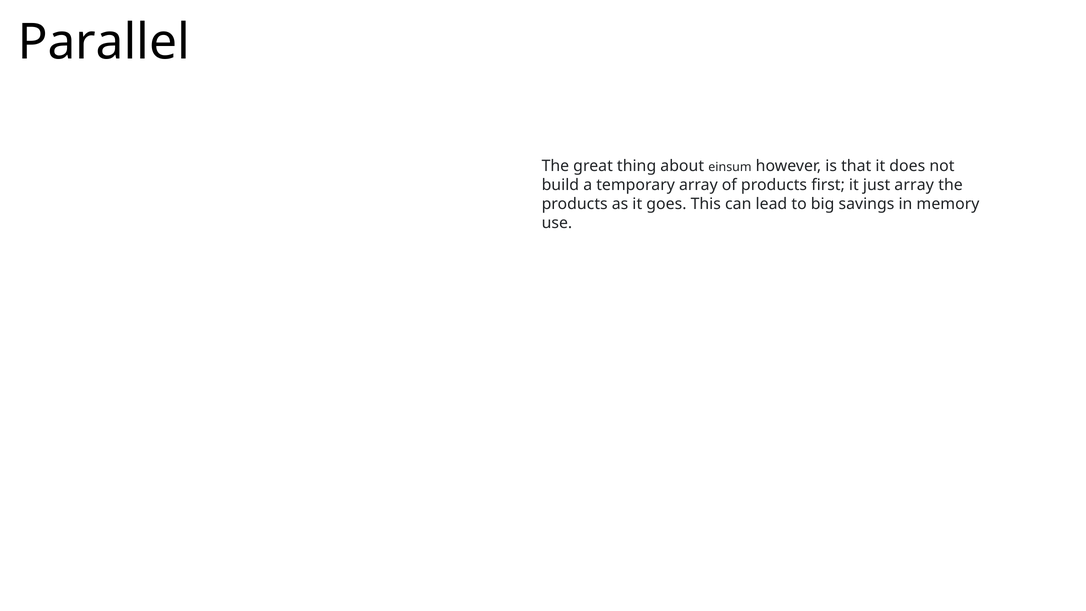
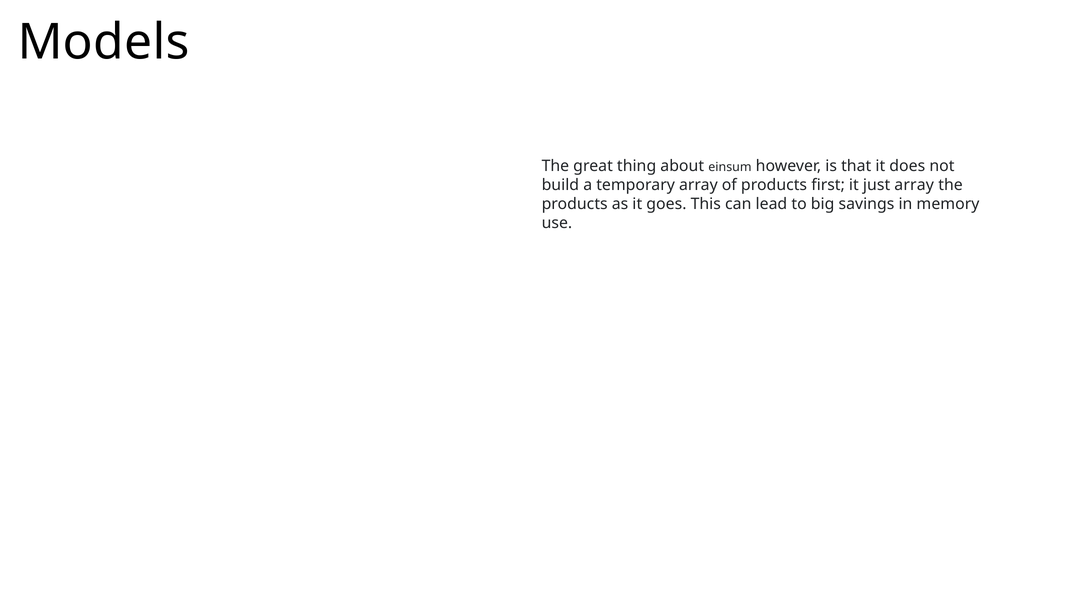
Parallel: Parallel -> Models
